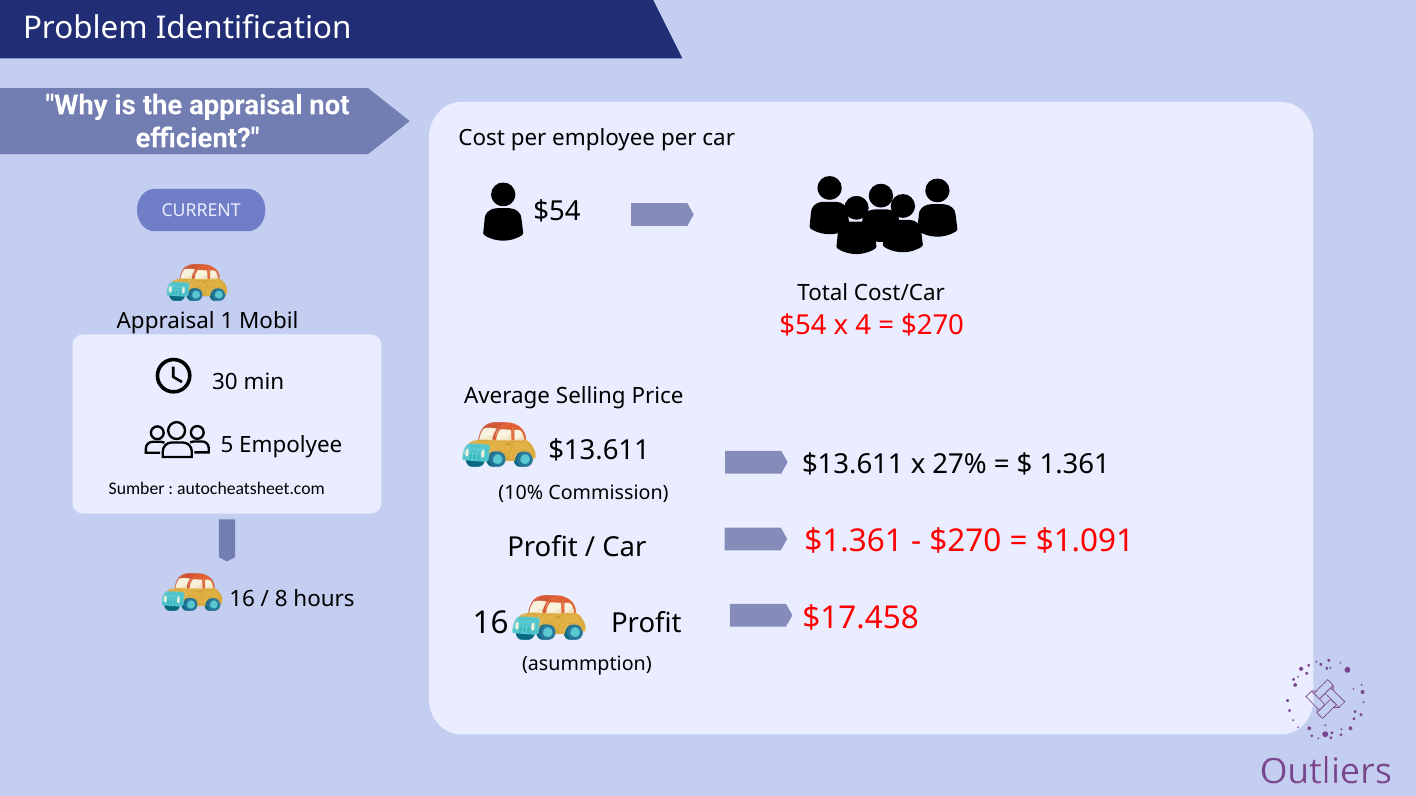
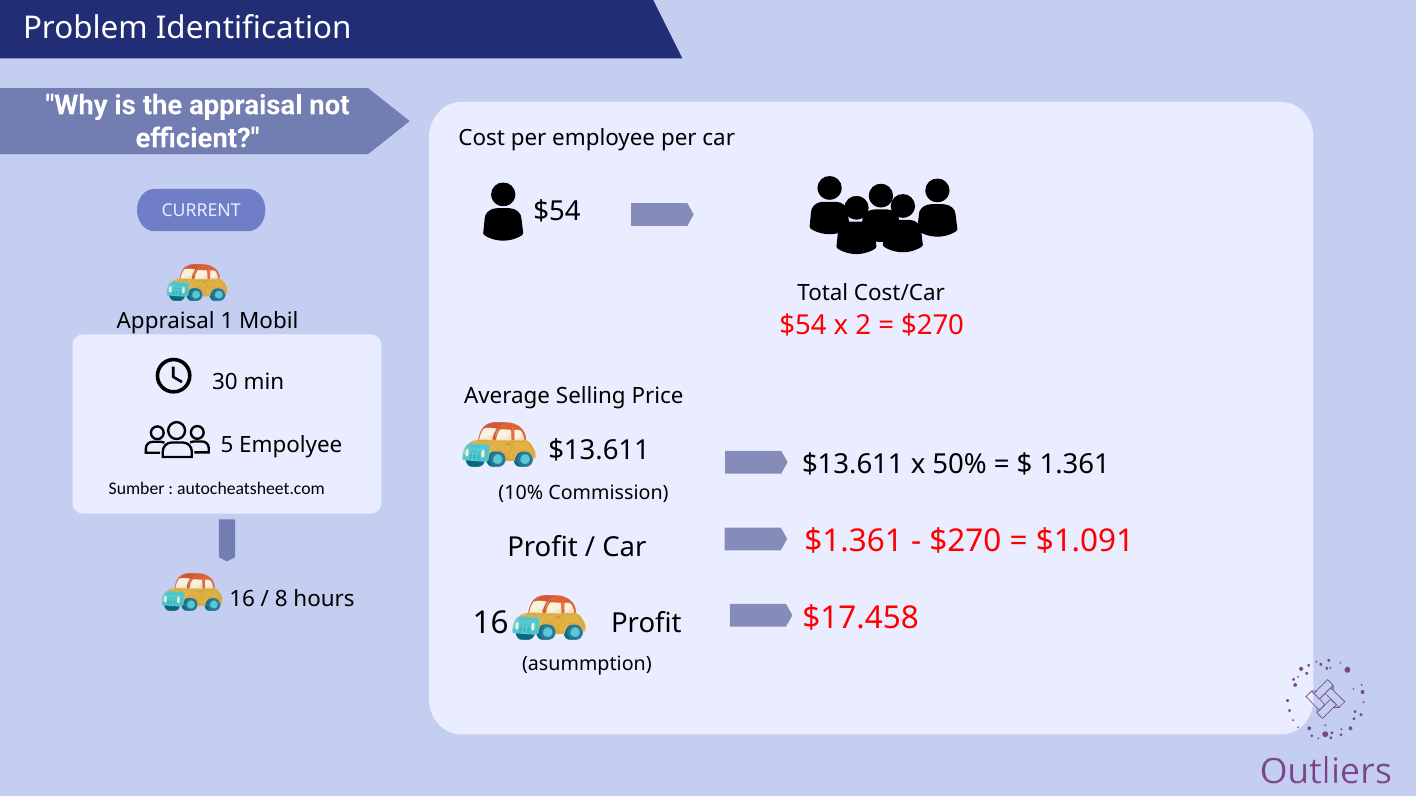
4: 4 -> 2
27%: 27% -> 50%
